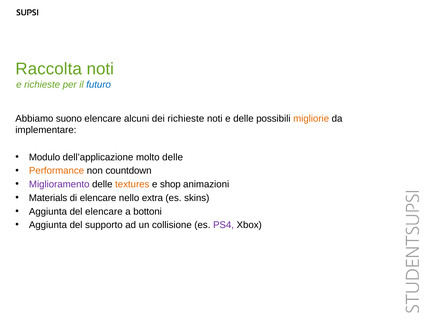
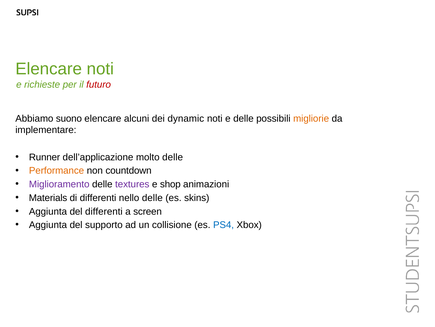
Raccolta at (49, 69): Raccolta -> Elencare
futuro colour: blue -> red
dei richieste: richieste -> dynamic
Modulo: Modulo -> Runner
textures colour: orange -> purple
di elencare: elencare -> differenti
nello extra: extra -> delle
del elencare: elencare -> differenti
bottoni: bottoni -> screen
PS4 colour: purple -> blue
